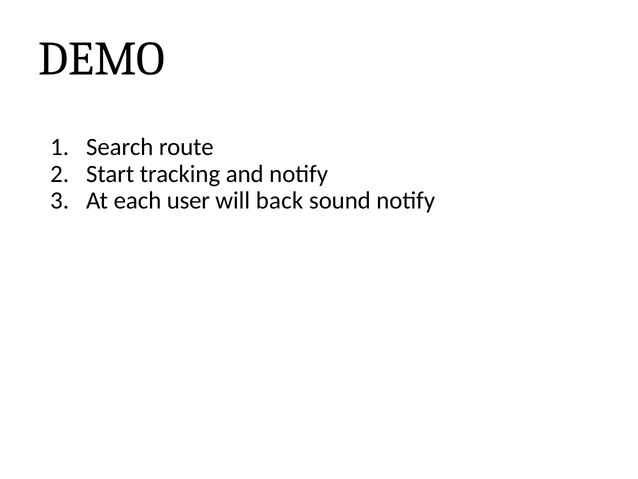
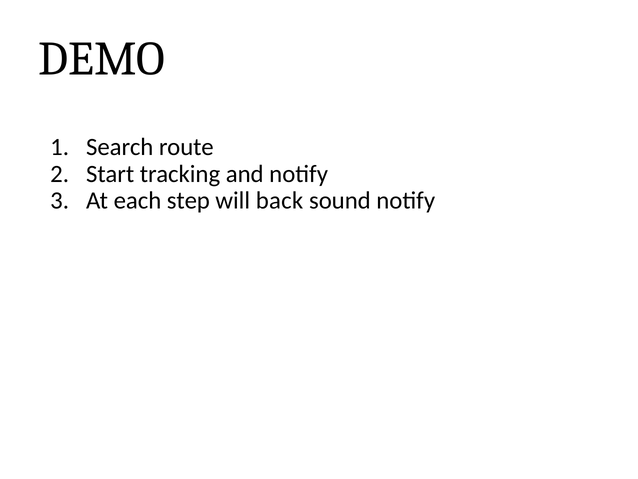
user: user -> step
